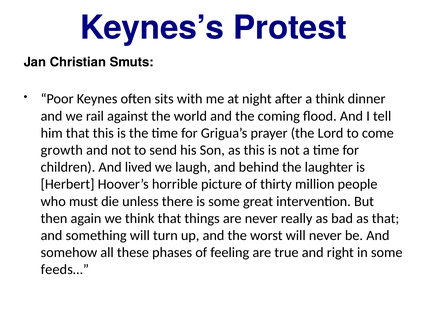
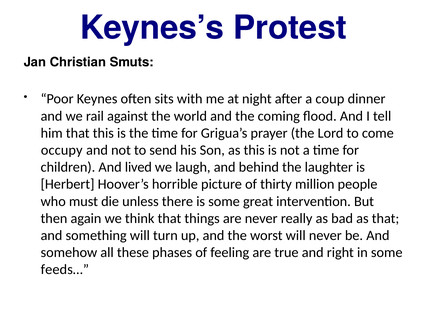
a think: think -> coup
growth: growth -> occupy
